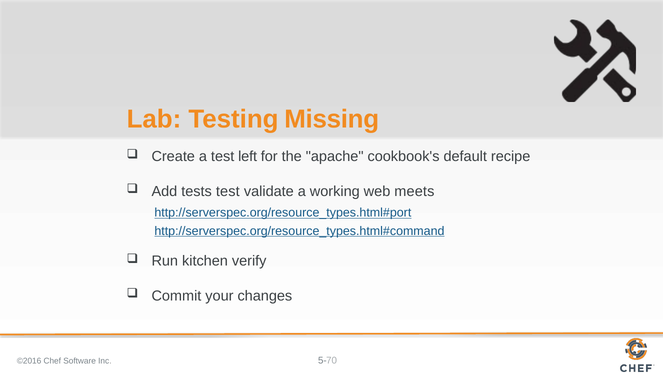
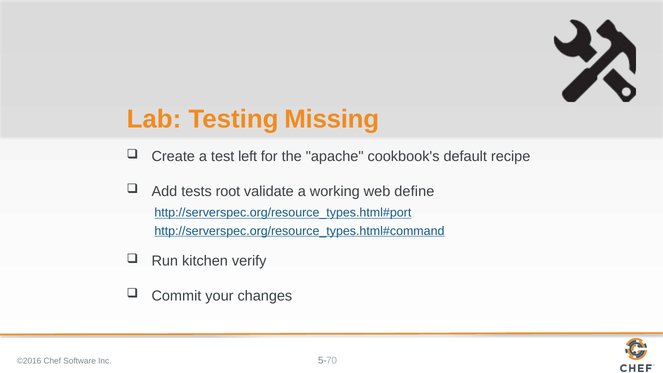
tests test: test -> root
meets: meets -> define
